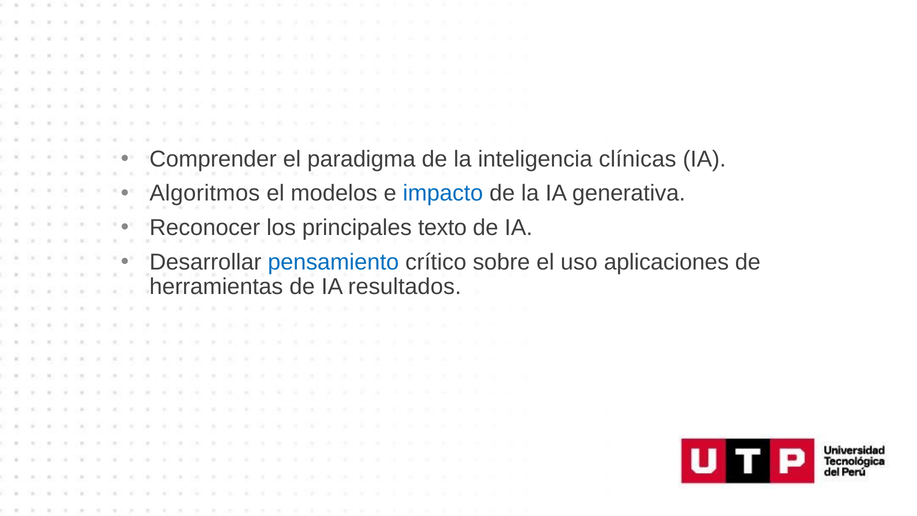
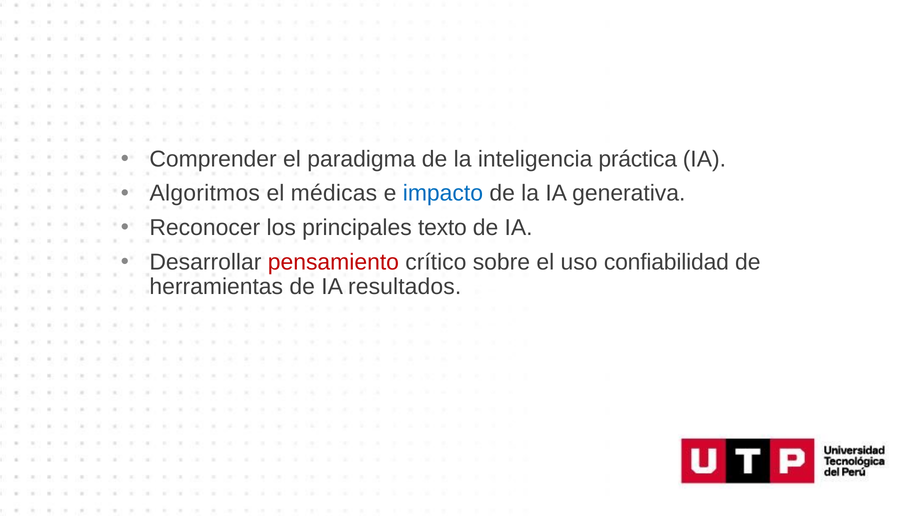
clínicas: clínicas -> práctica
modelos: modelos -> médicas
pensamiento colour: blue -> red
aplicaciones: aplicaciones -> confiabilidad
